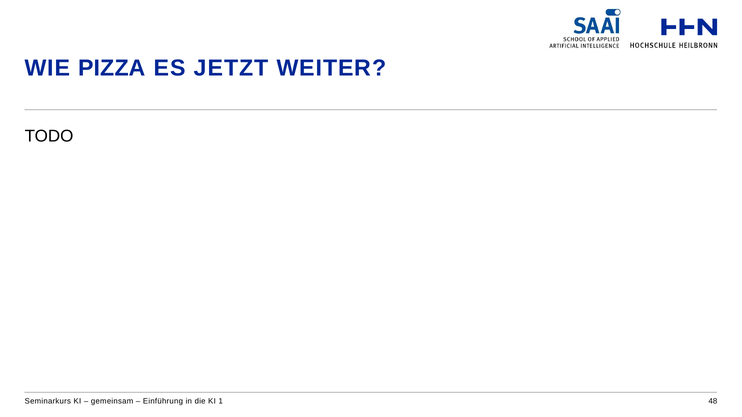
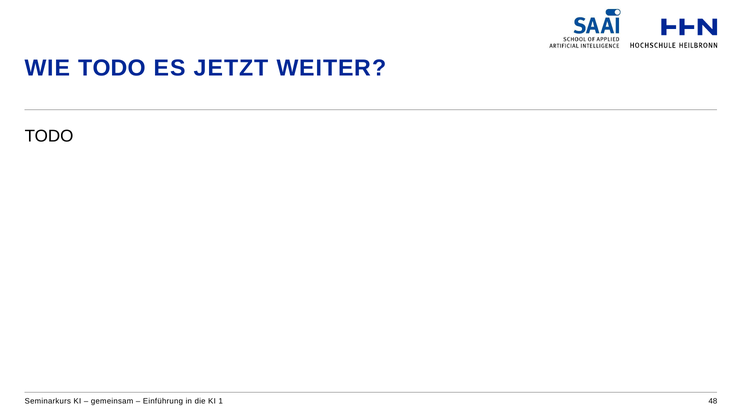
WIE PIZZA: PIZZA -> TODO
